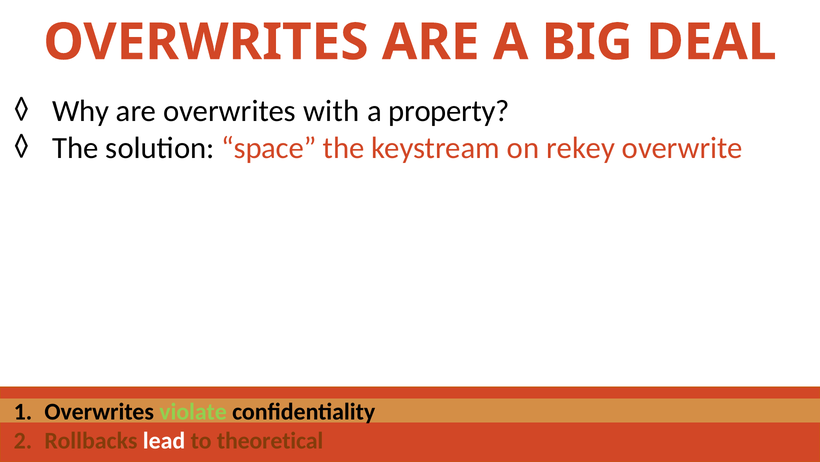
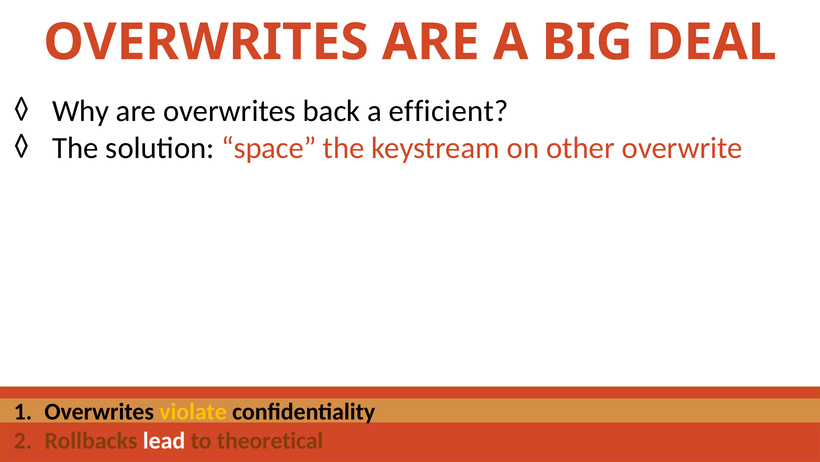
with: with -> back
property: property -> efficient
rekey: rekey -> other
violate colour: light green -> yellow
